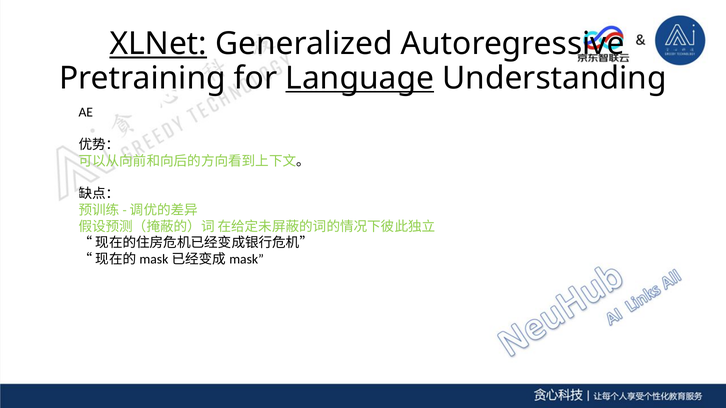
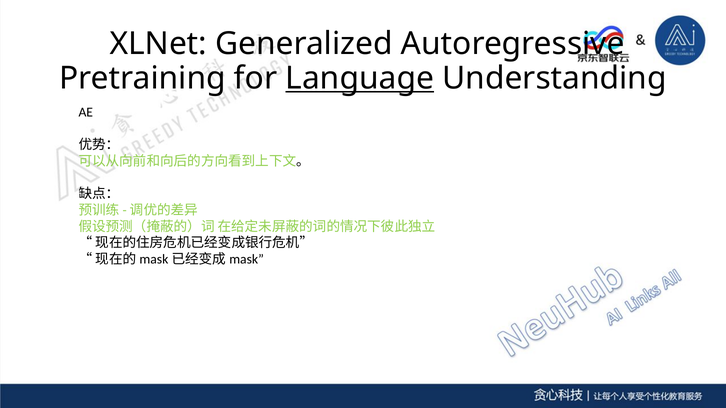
XLNet underline: present -> none
